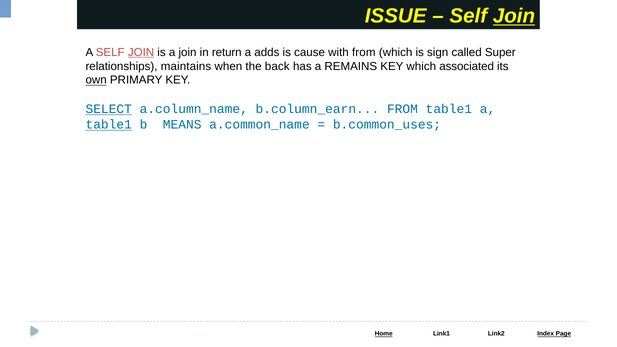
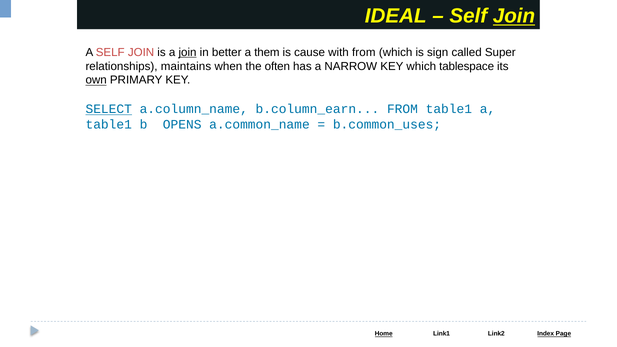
ISSUE: ISSUE -> IDEAL
JOIN at (141, 52) underline: present -> none
join at (188, 52) underline: none -> present
return: return -> better
adds: adds -> them
back: back -> often
REMAINS: REMAINS -> NARROW
associated: associated -> tablespace
table1 at (109, 125) underline: present -> none
MEANS: MEANS -> OPENS
